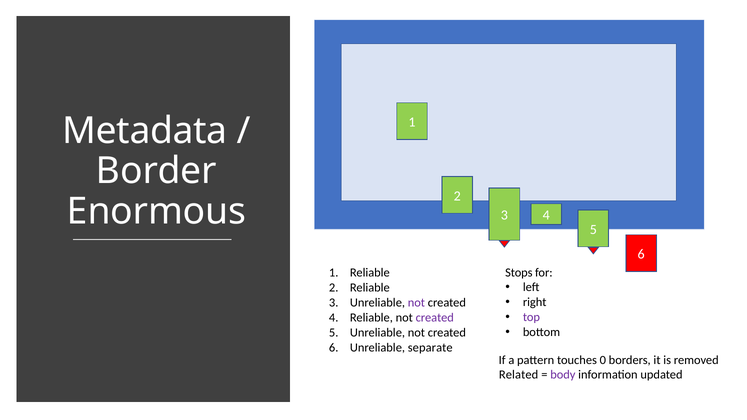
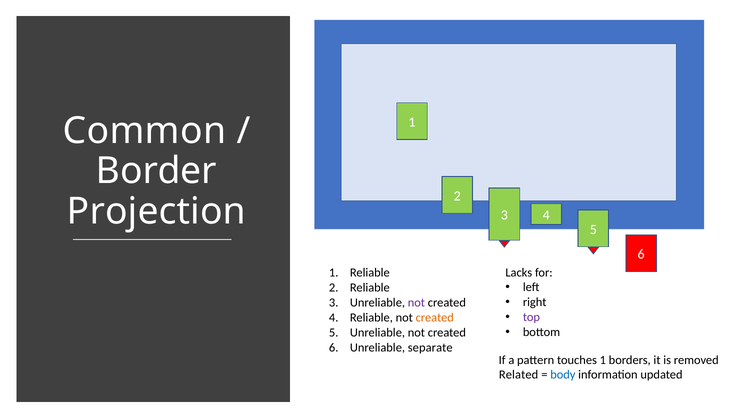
Metadata: Metadata -> Common
Enormous: Enormous -> Projection
Stops: Stops -> Lacks
created at (435, 318) colour: purple -> orange
touches 0: 0 -> 1
body colour: purple -> blue
